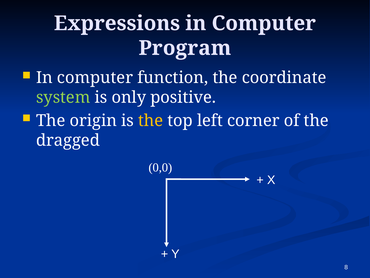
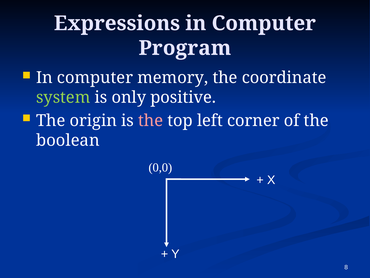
function: function -> memory
the at (151, 120) colour: yellow -> pink
dragged: dragged -> boolean
